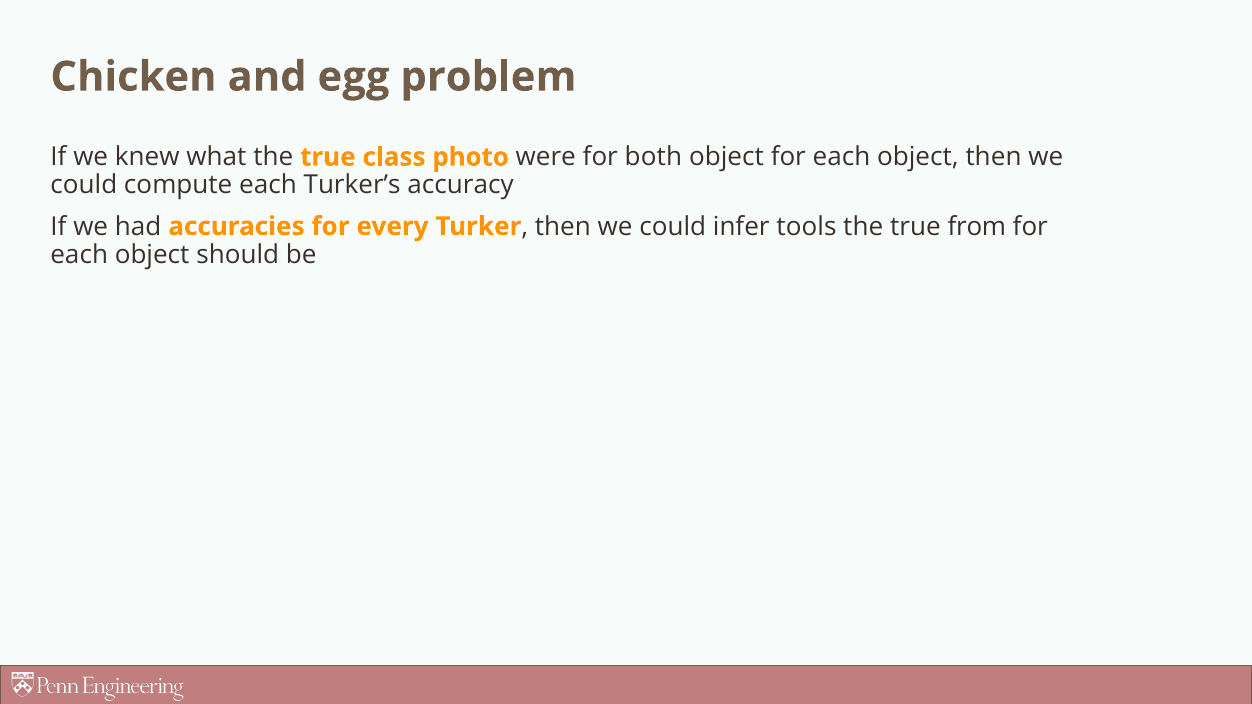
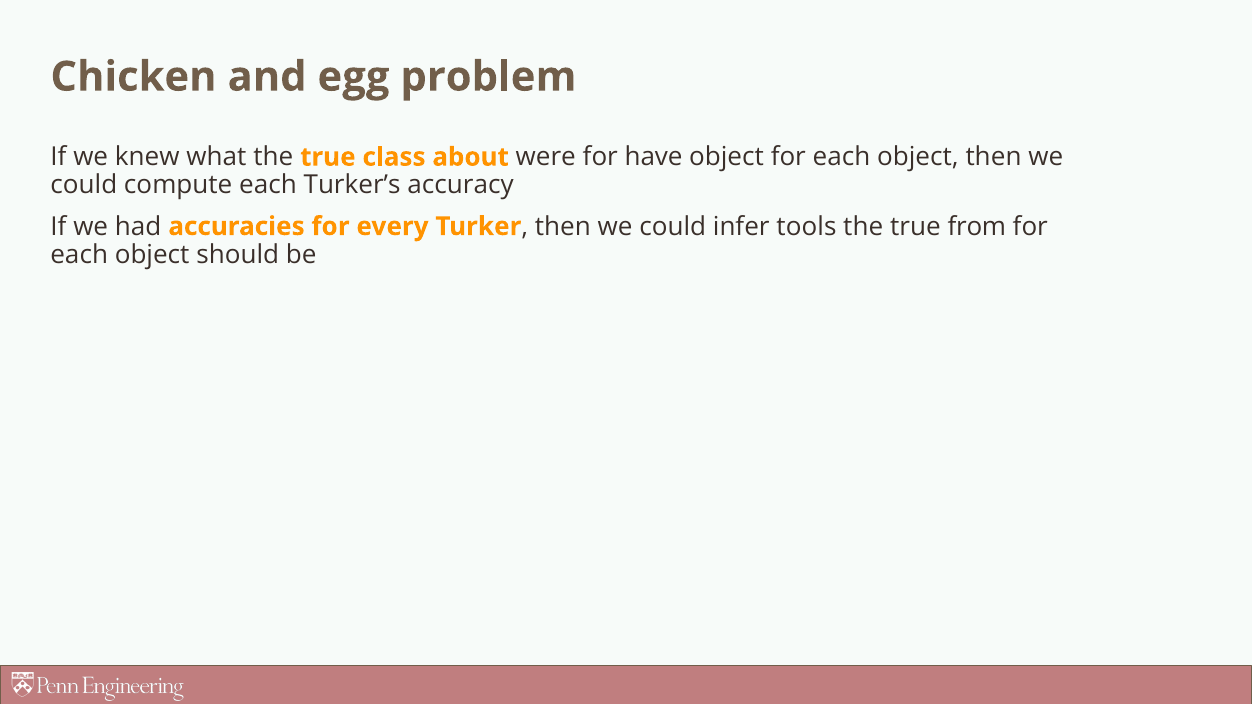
photo: photo -> about
both: both -> have
